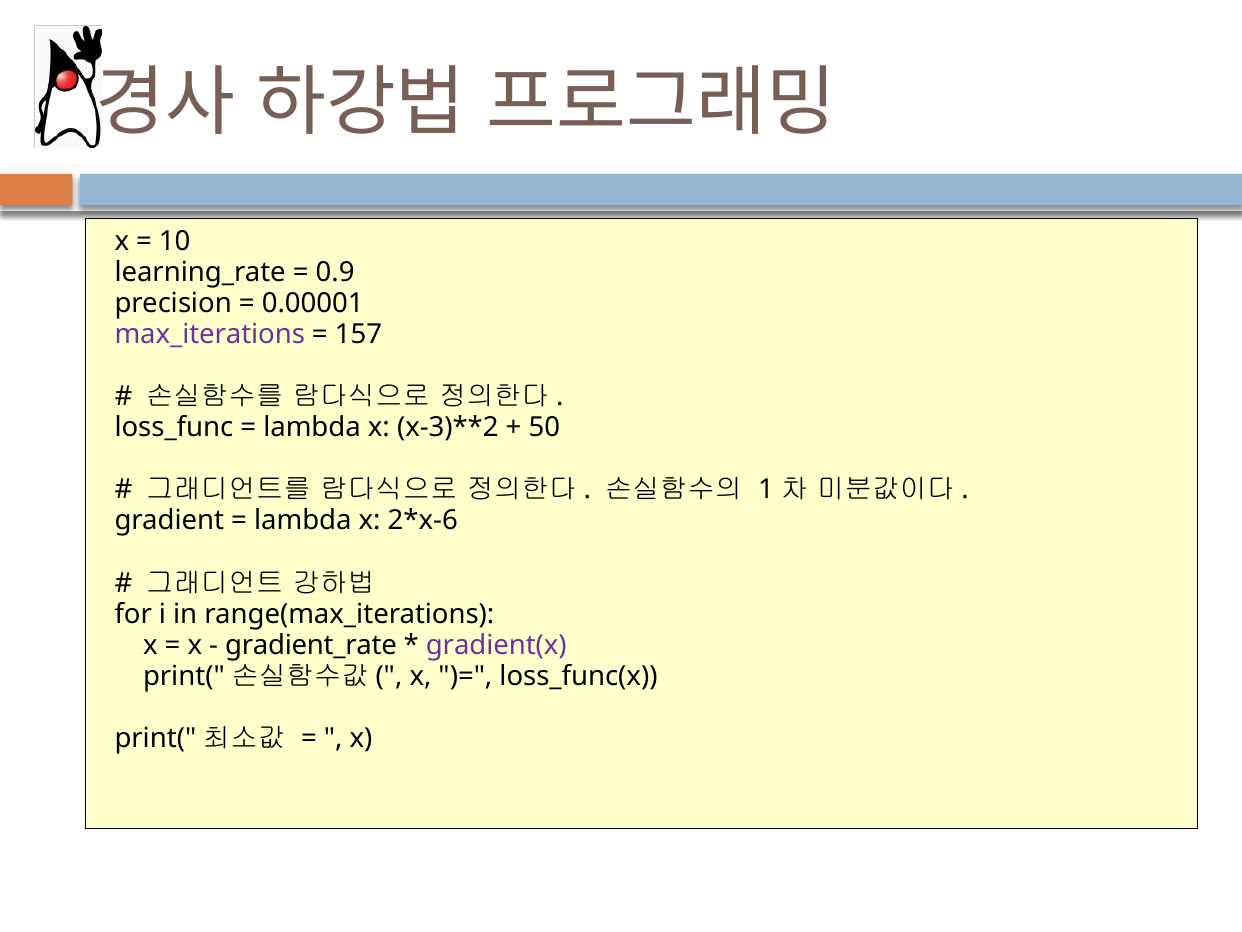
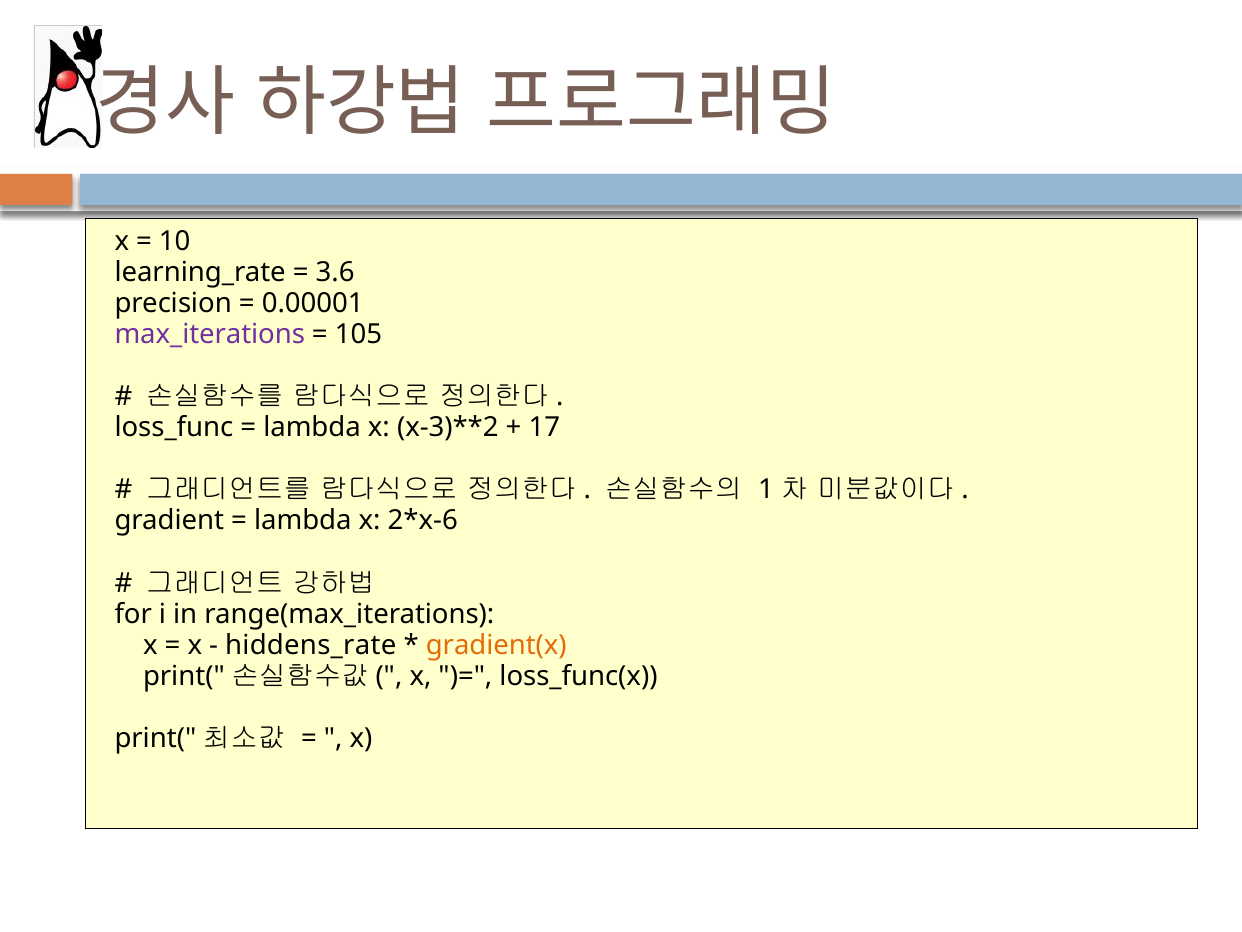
0.9: 0.9 -> 3.6
157: 157 -> 105
50: 50 -> 17
gradient_rate: gradient_rate -> hiddens_rate
gradient(x colour: purple -> orange
